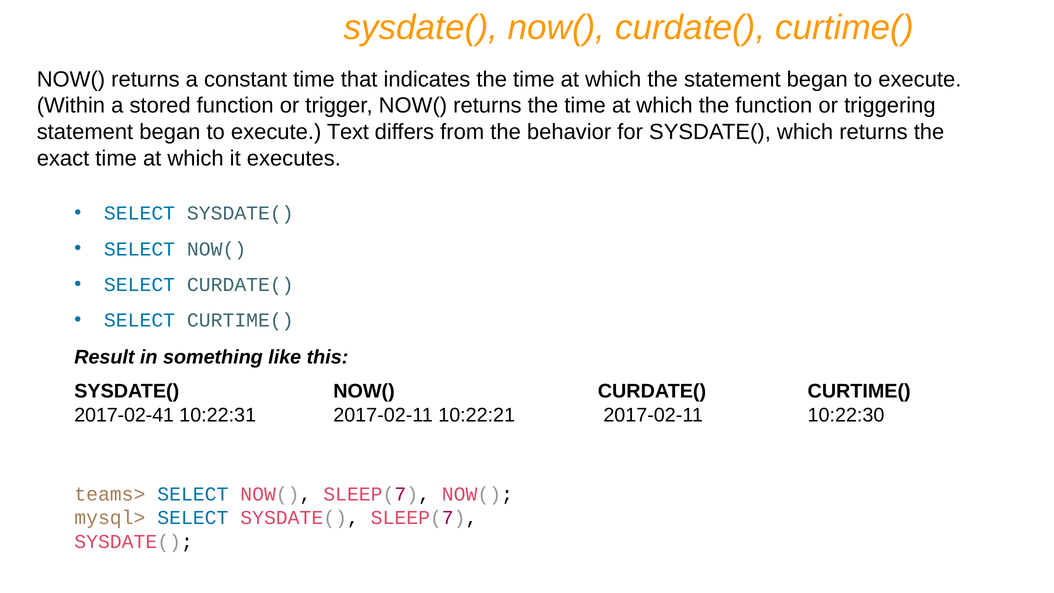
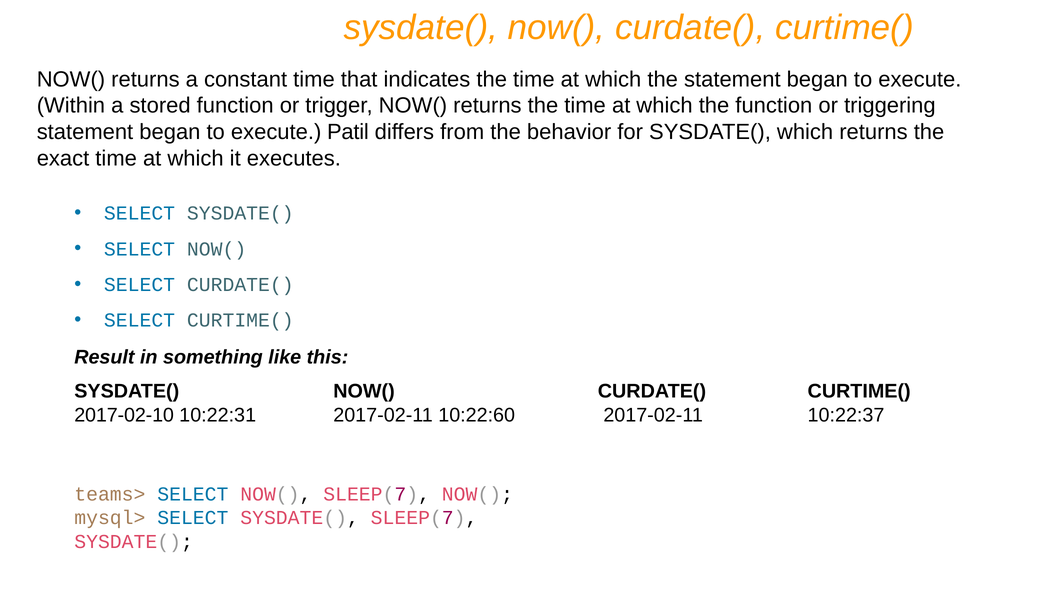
Text: Text -> Patil
2017-02-41: 2017-02-41 -> 2017-02-10
10:22:21: 10:22:21 -> 10:22:60
10:22:30: 10:22:30 -> 10:22:37
